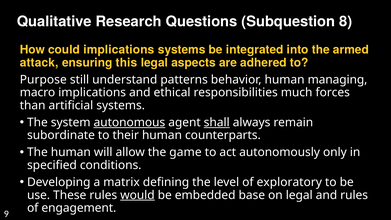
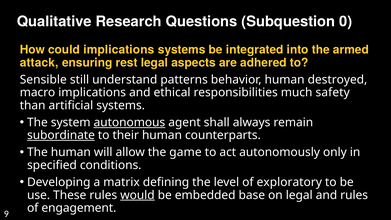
8: 8 -> 0
this: this -> rest
Purpose: Purpose -> Sensible
managing: managing -> destroyed
forces: forces -> safety
shall underline: present -> none
subordinate underline: none -> present
